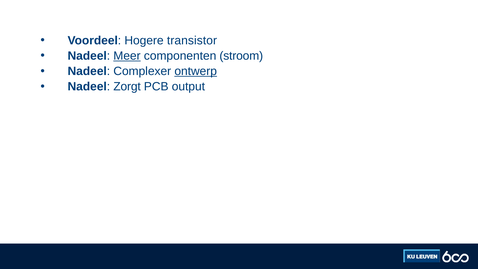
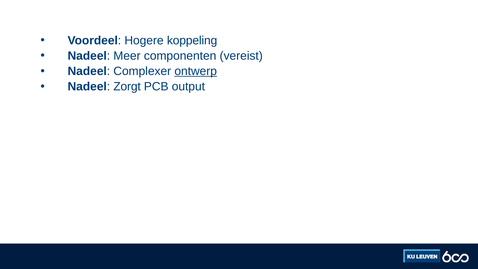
transistor: transistor -> koppeling
Meer underline: present -> none
stroom: stroom -> vereist
